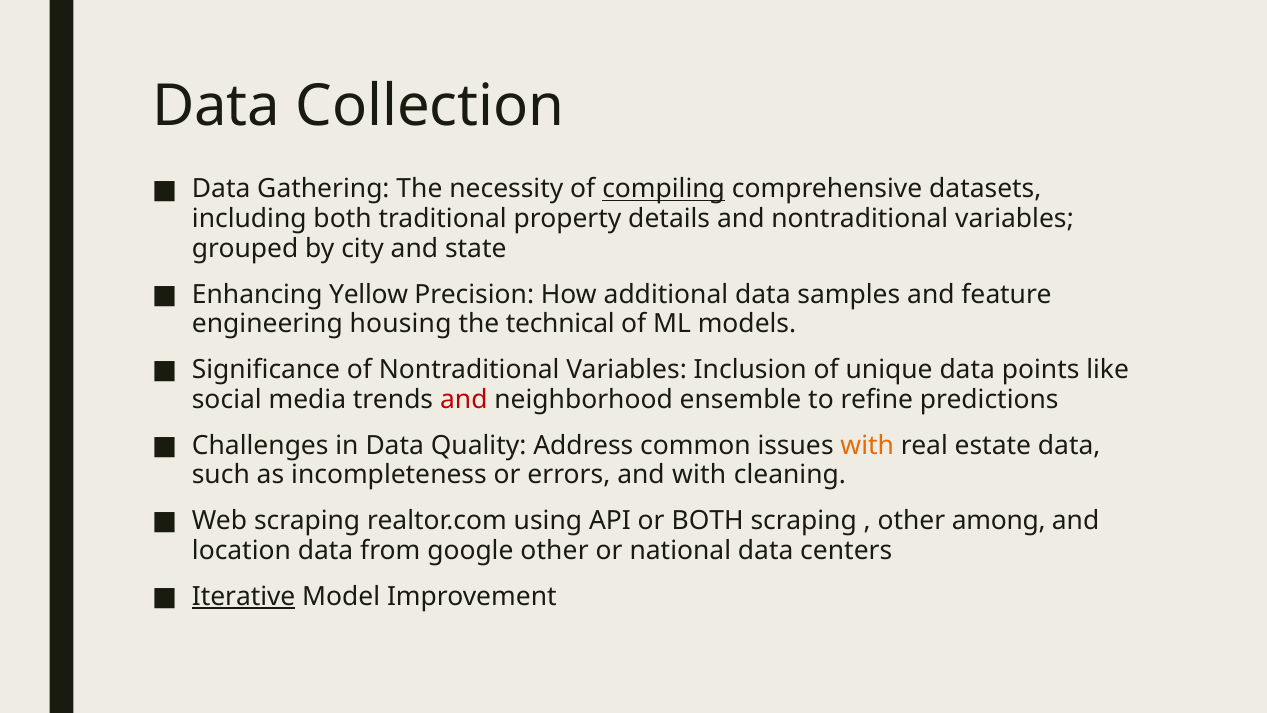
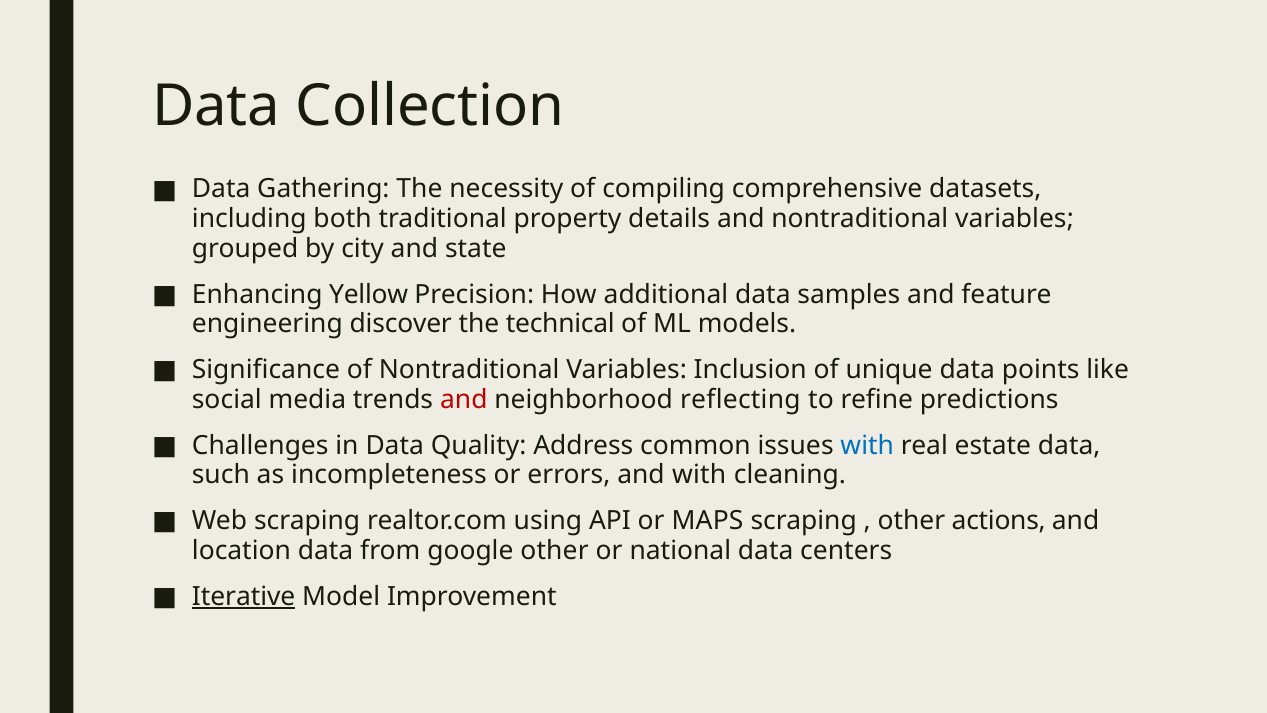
compiling underline: present -> none
housing: housing -> discover
ensemble: ensemble -> reflecting
with at (867, 445) colour: orange -> blue
or BOTH: BOTH -> MAPS
among: among -> actions
